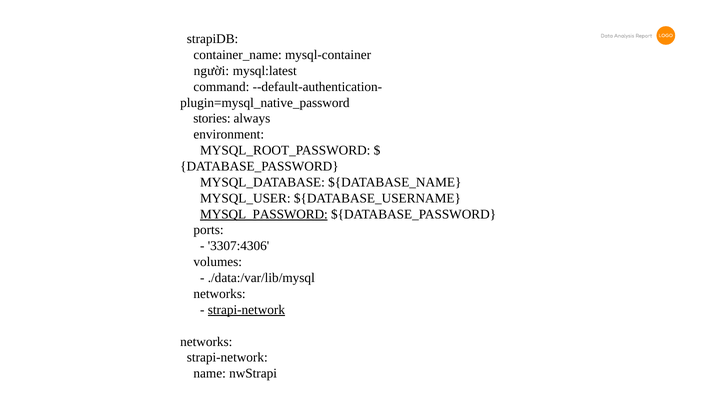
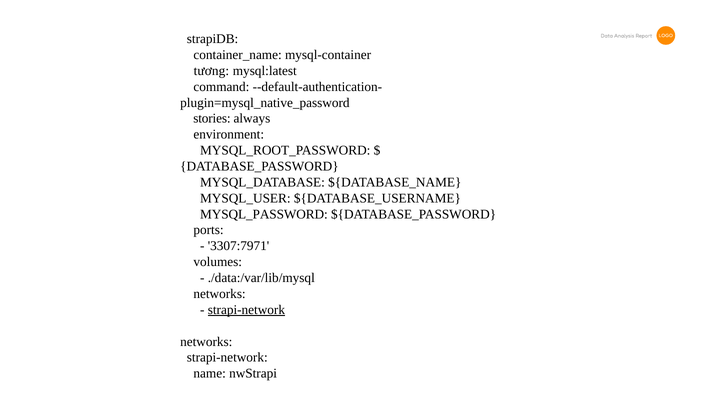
người: người -> tương
MYSQL_PASSWORD underline: present -> none
3307:4306: 3307:4306 -> 3307:7971
